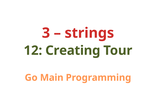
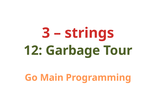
Creating: Creating -> Garbage
